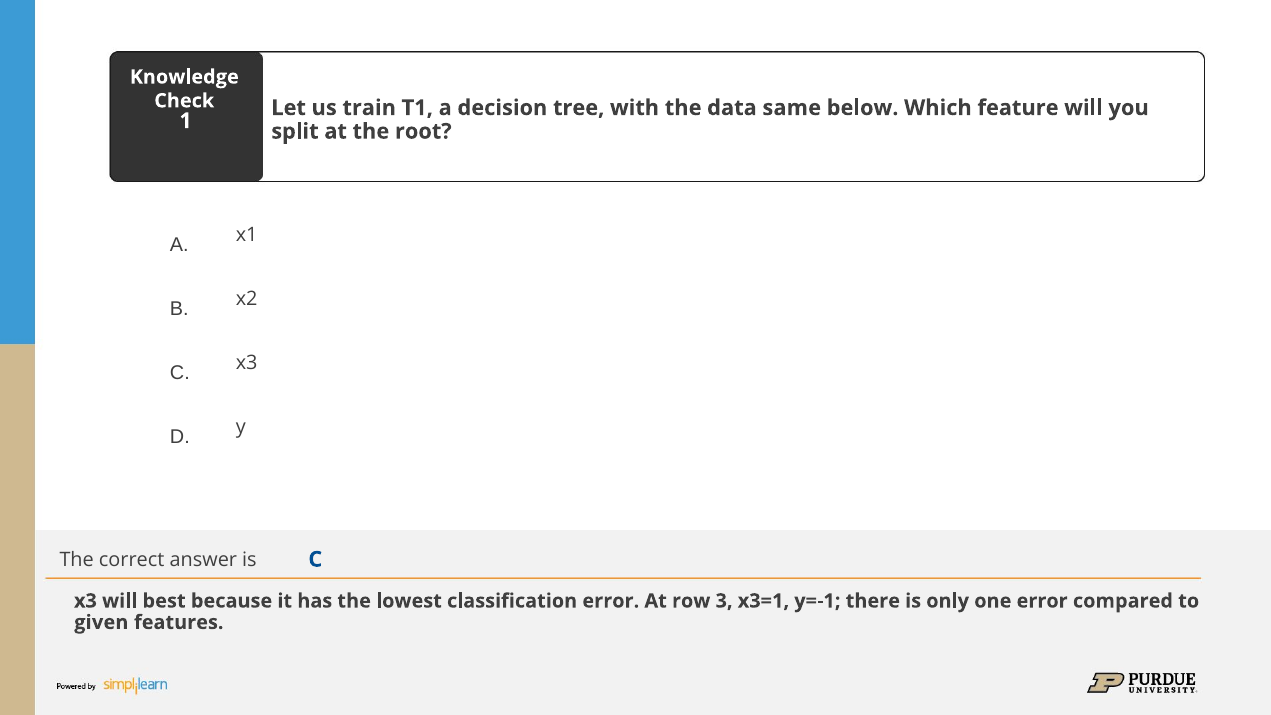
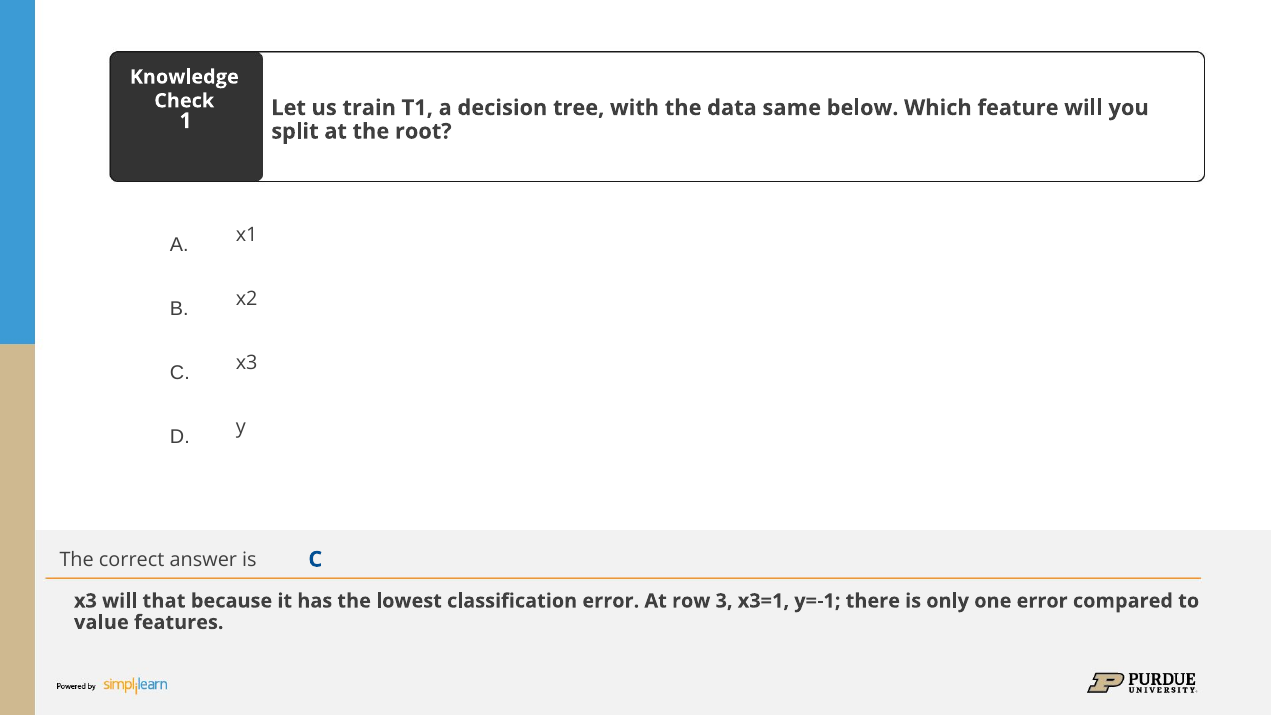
best: best -> that
given: given -> value
